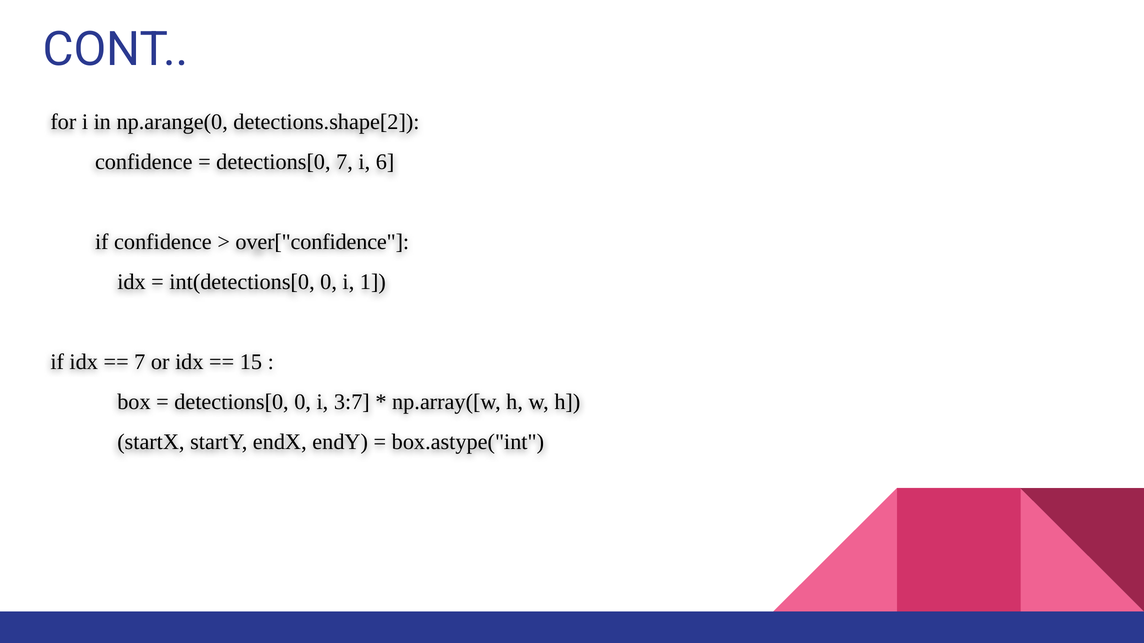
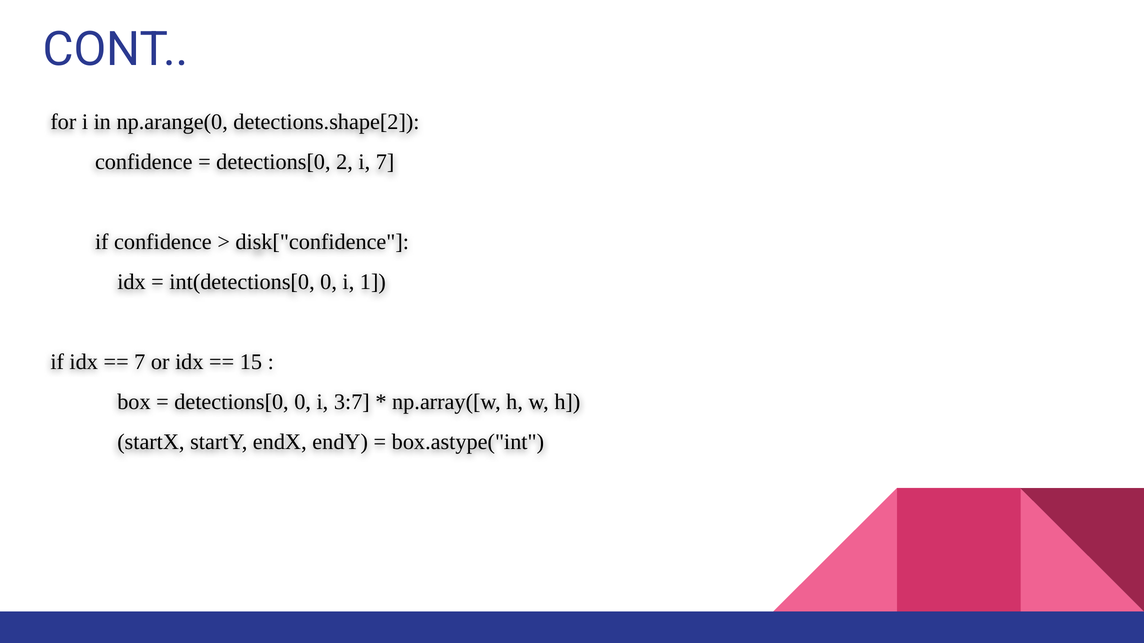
detections[0 7: 7 -> 2
i 6: 6 -> 7
over["confidence: over["confidence -> disk["confidence
